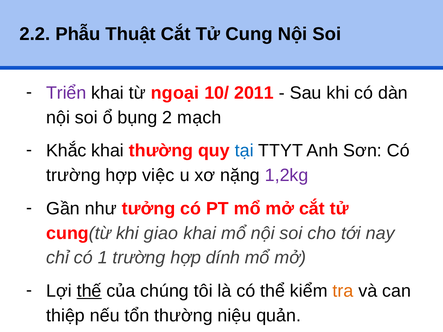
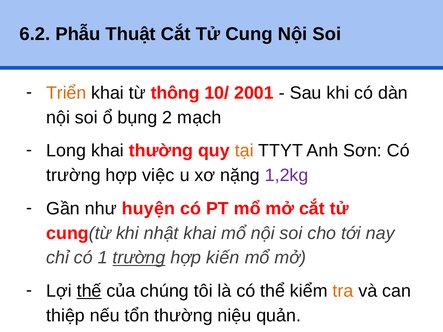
2.2: 2.2 -> 6.2
Triển colour: purple -> orange
ngoại: ngoại -> thông
2011: 2011 -> 2001
Khắc: Khắc -> Long
tại colour: blue -> orange
tưởng: tưởng -> huyện
giao: giao -> nhật
trường at (139, 258) underline: none -> present
dính: dính -> kiến
